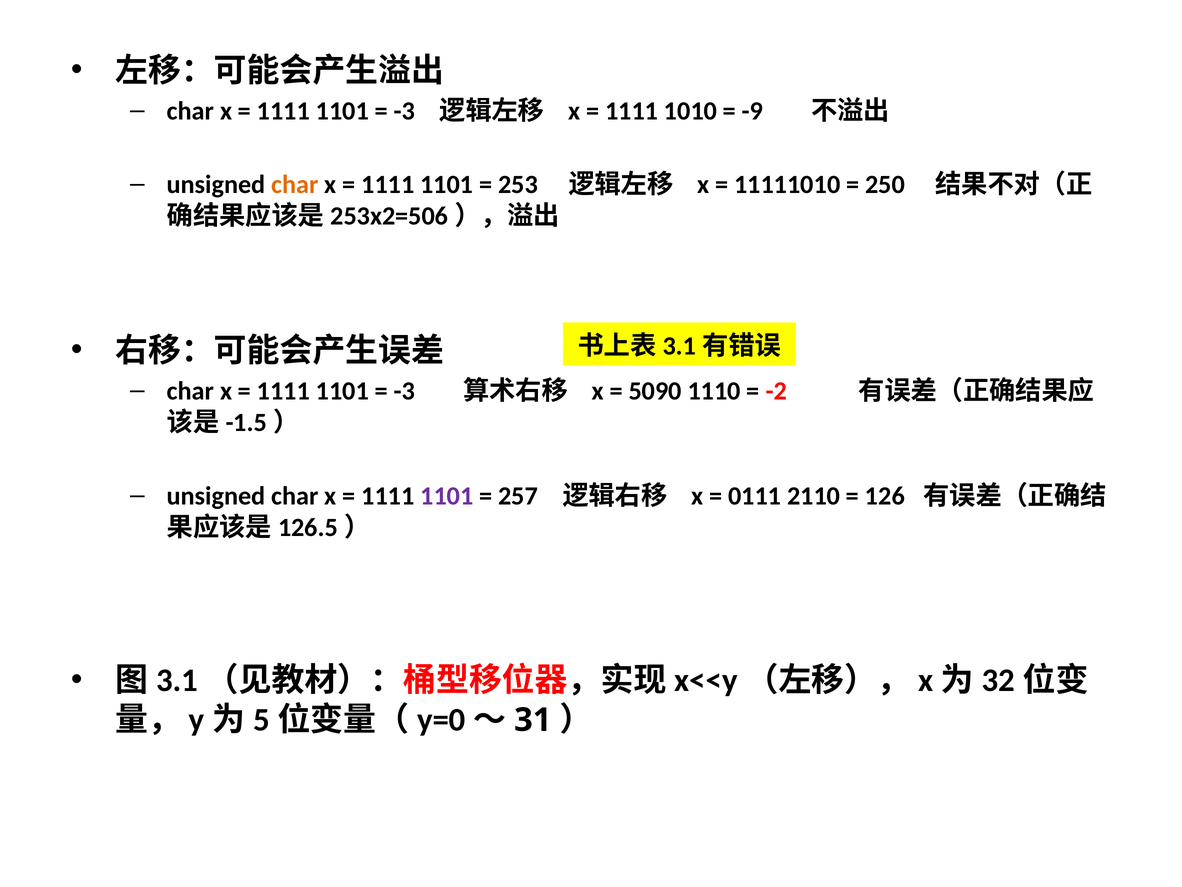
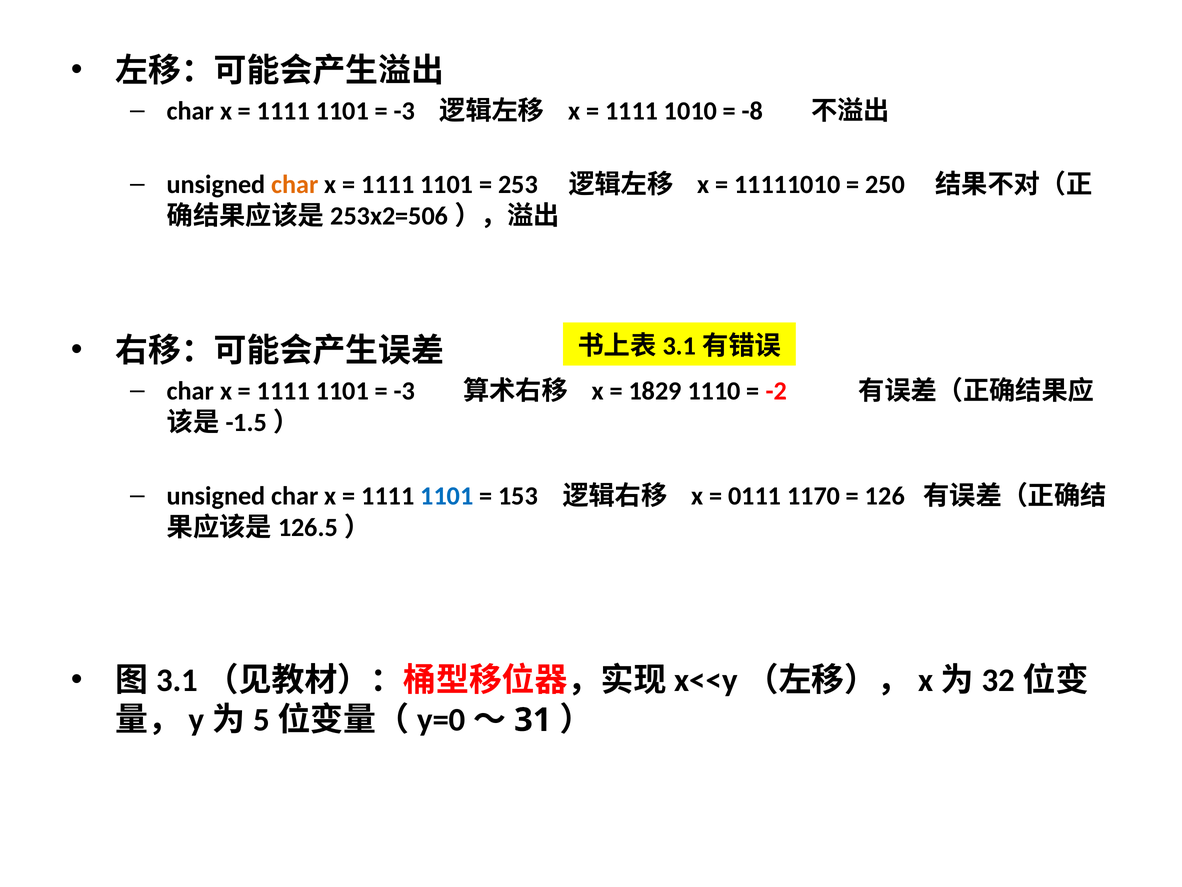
-9: -9 -> -8
5090: 5090 -> 1829
1101 at (447, 496) colour: purple -> blue
257: 257 -> 153
2110: 2110 -> 1170
